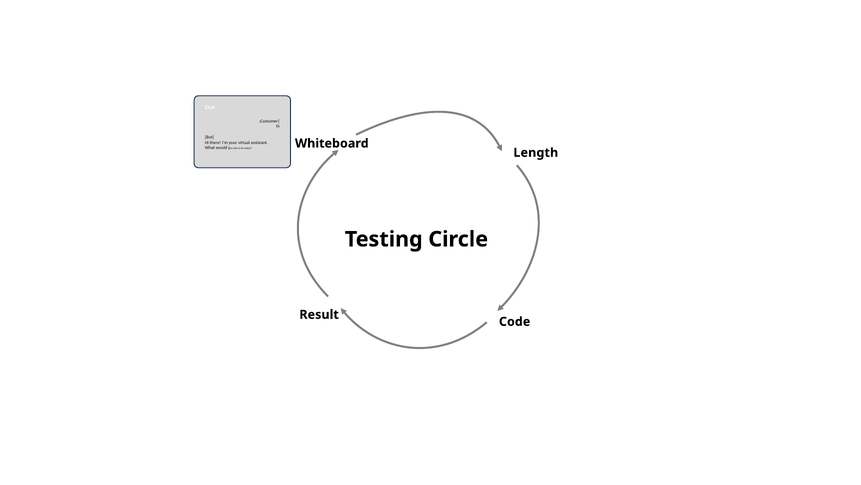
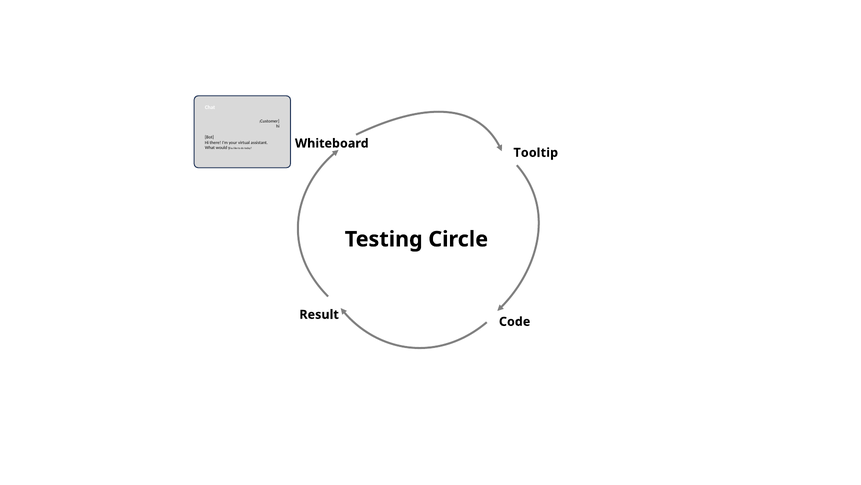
Length: Length -> Tooltip
